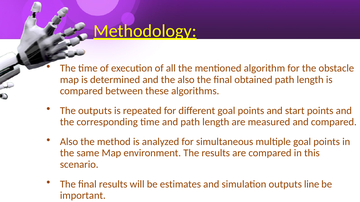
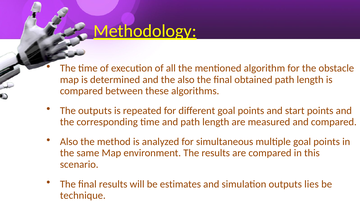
line: line -> lies
important: important -> technique
